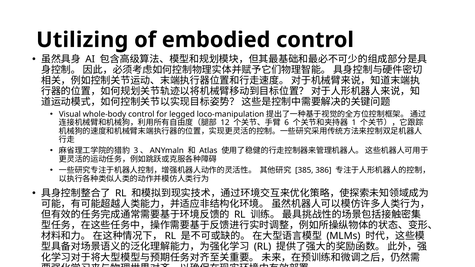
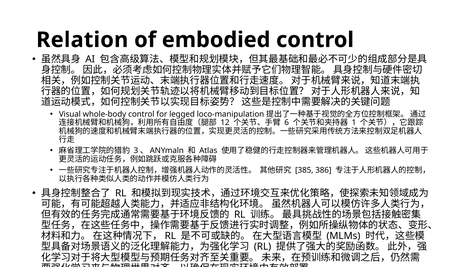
Utilizing: Utilizing -> Relation
